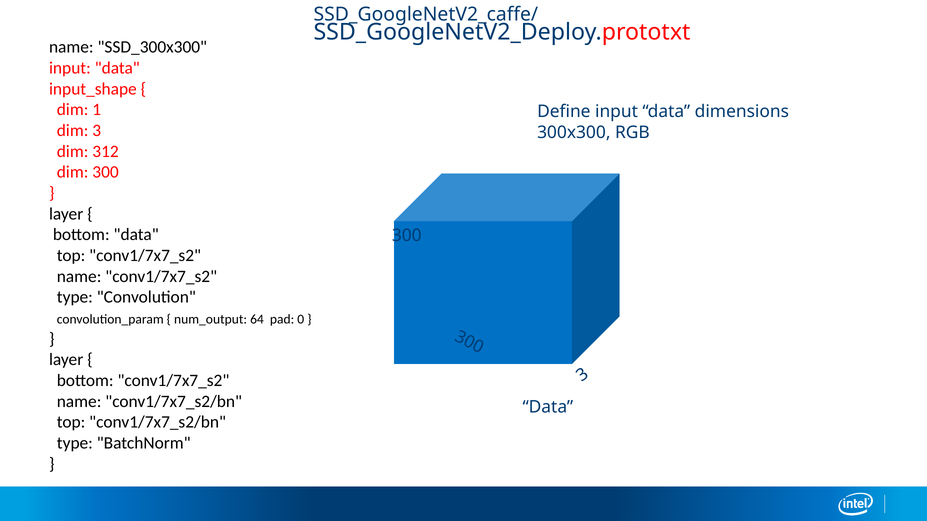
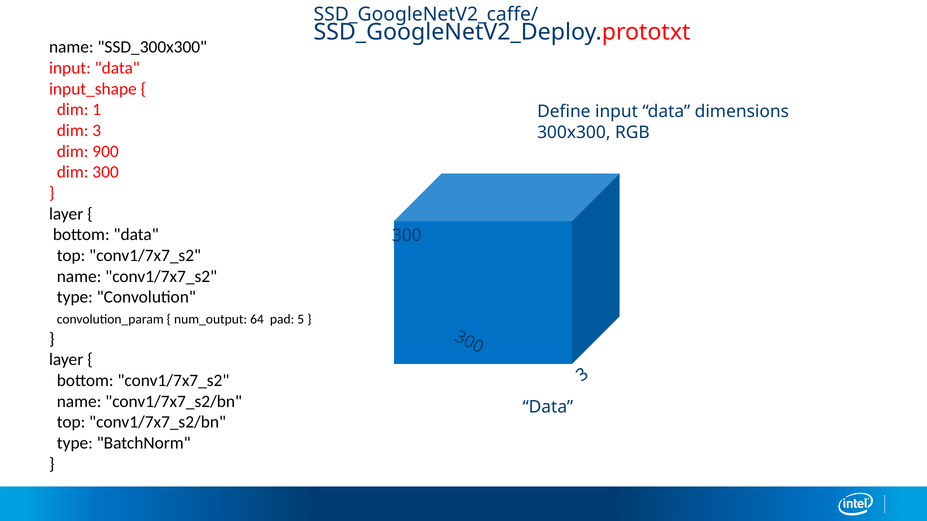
312: 312 -> 900
pad 0: 0 -> 5
